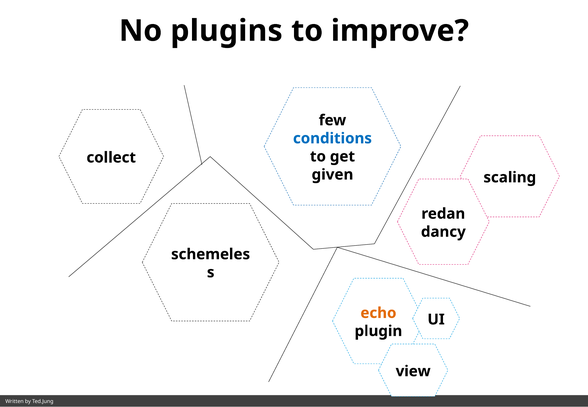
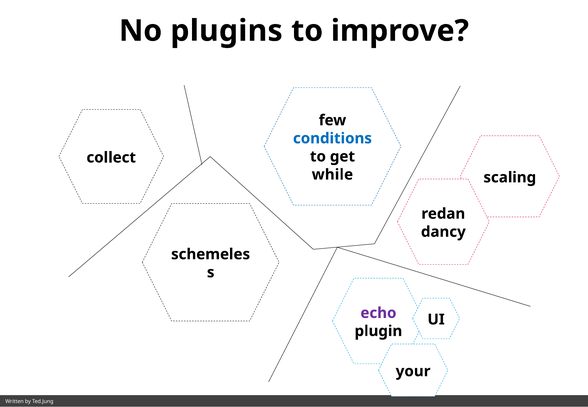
given: given -> while
echo colour: orange -> purple
view: view -> your
